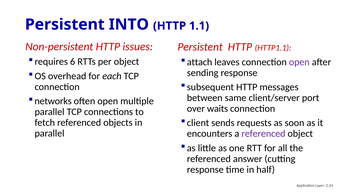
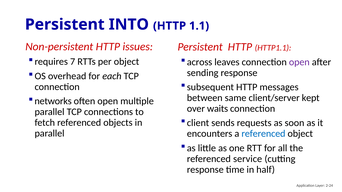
6: 6 -> 7
attach: attach -> across
port: port -> kept
referenced at (263, 134) colour: purple -> blue
answer: answer -> service
